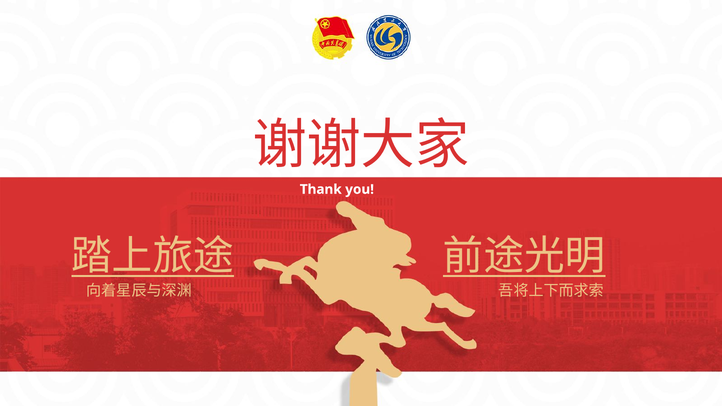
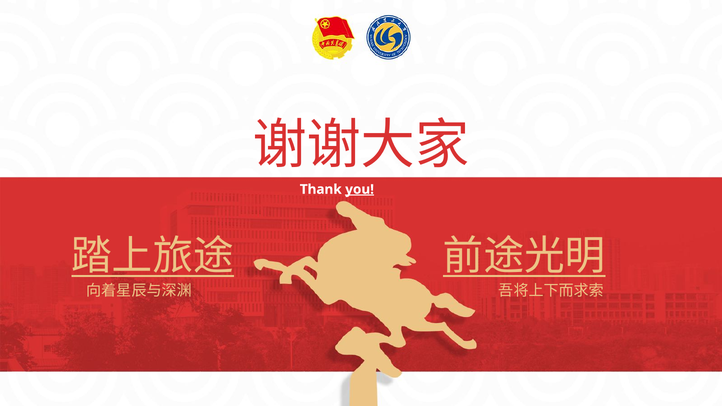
you underline: none -> present
